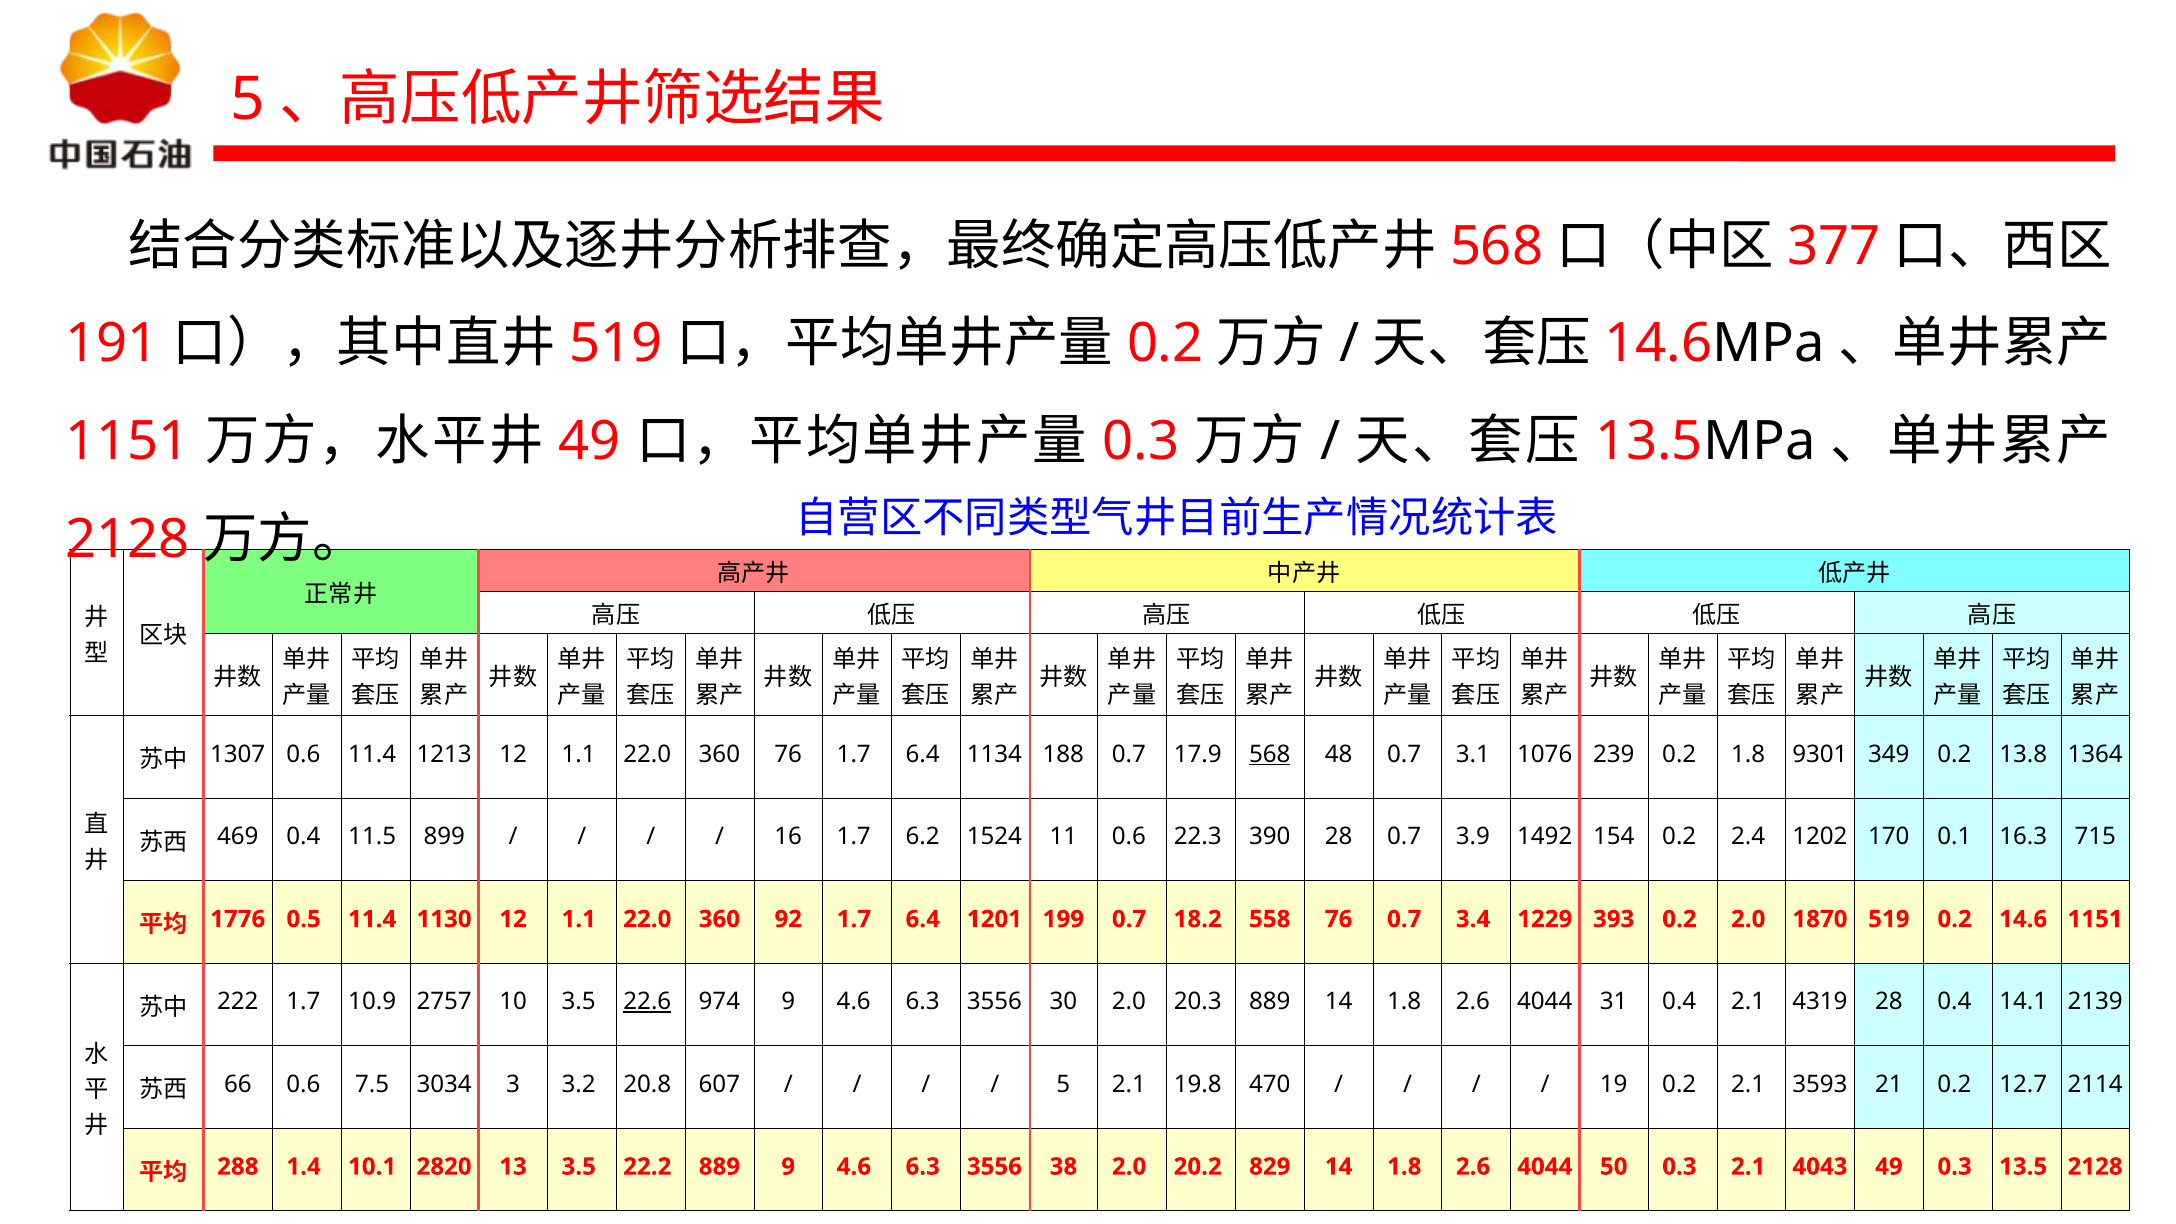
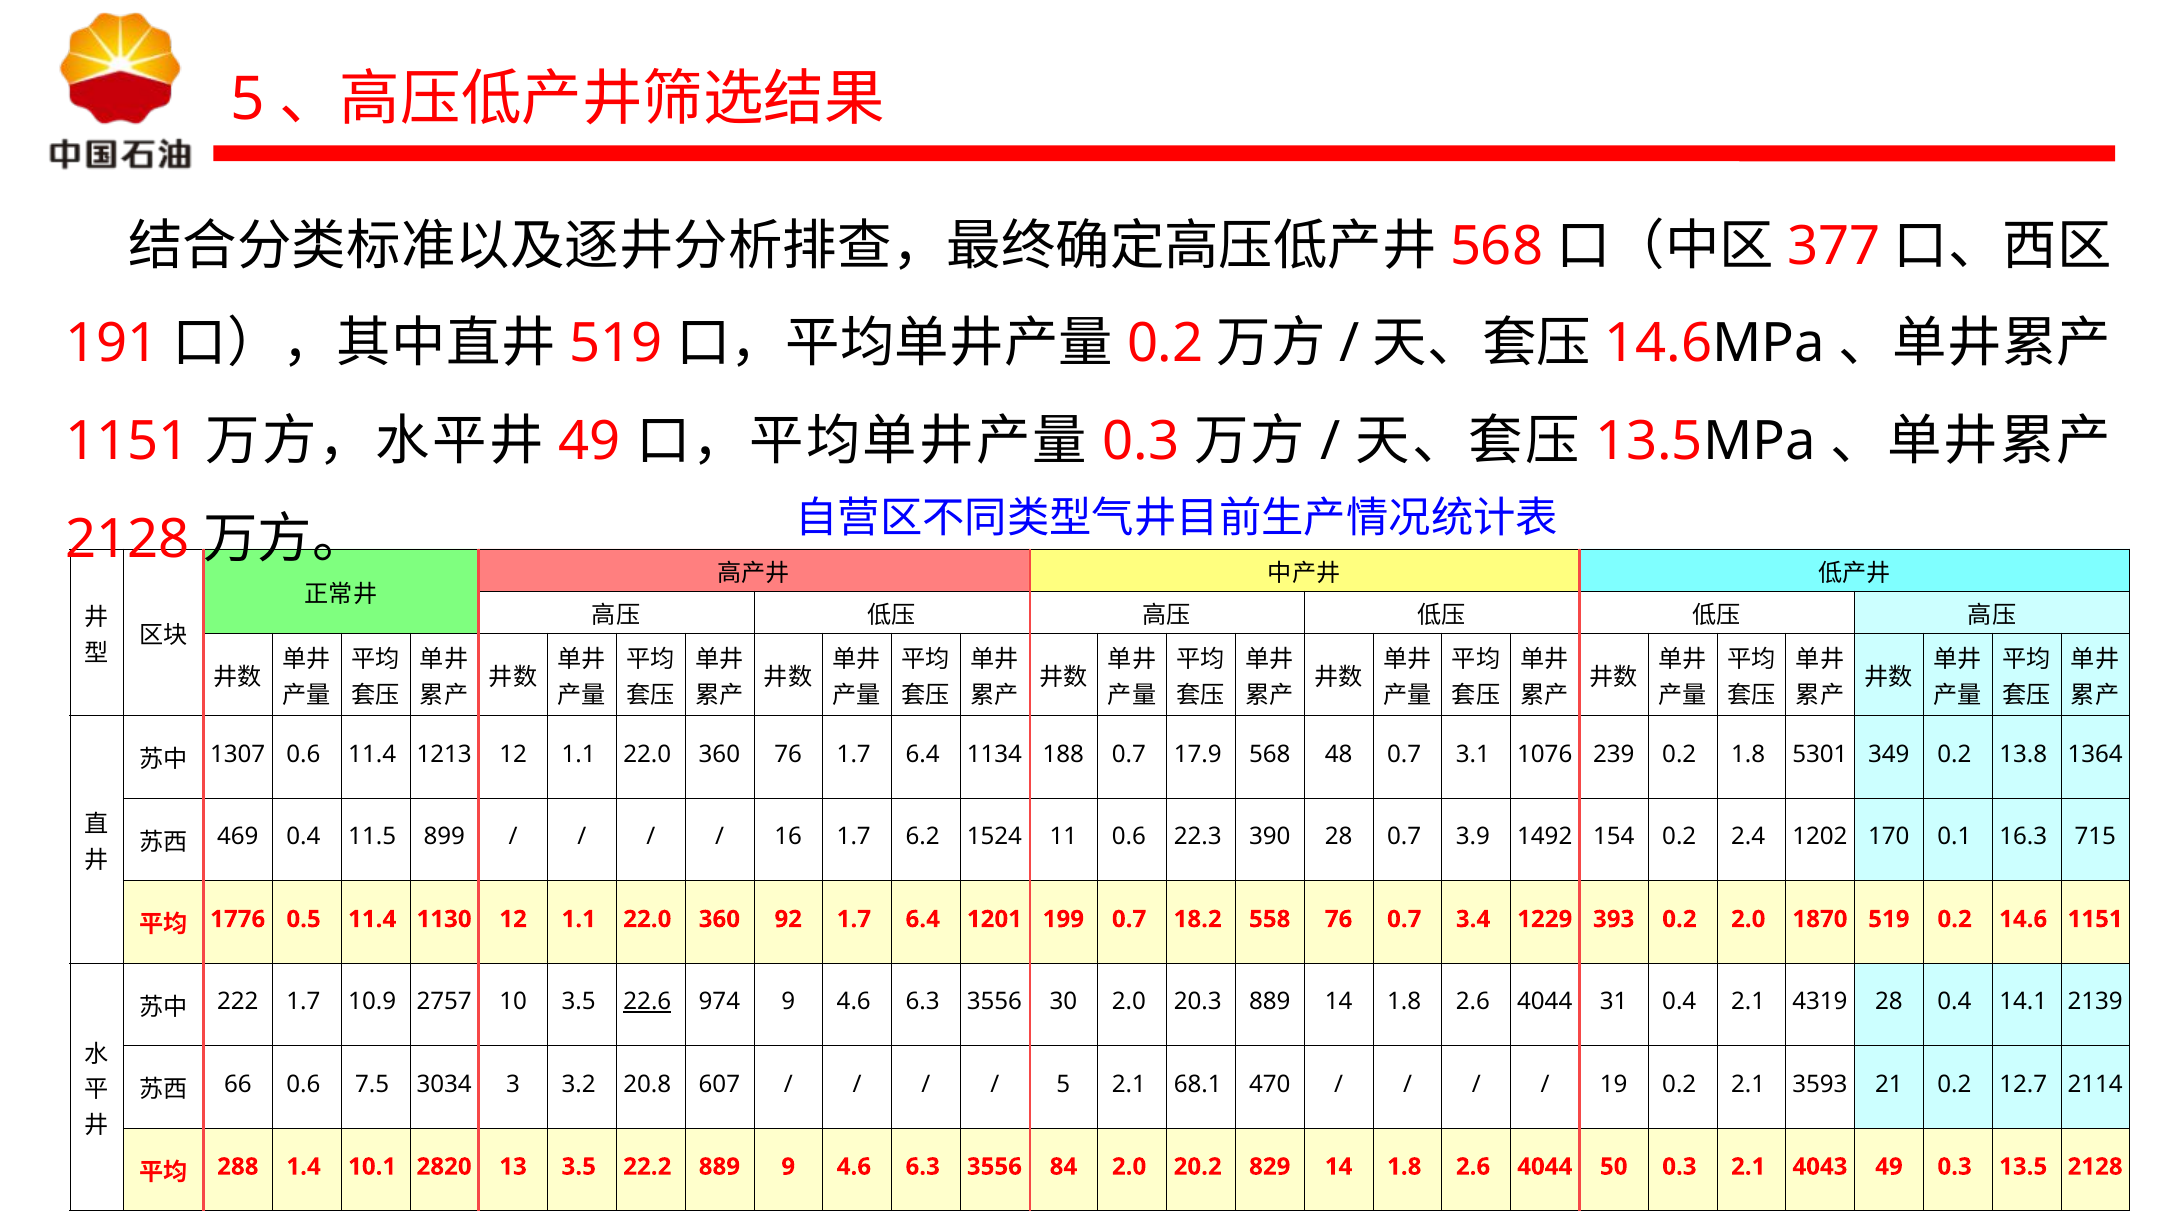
568 underline: present -> none
9301: 9301 -> 5301
19.8: 19.8 -> 68.1
38: 38 -> 84
